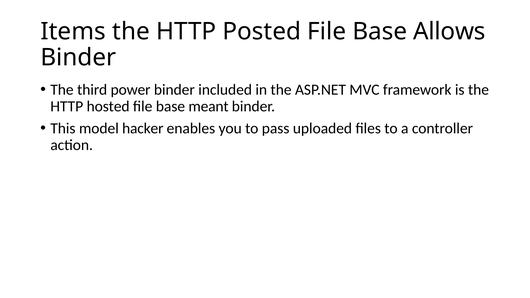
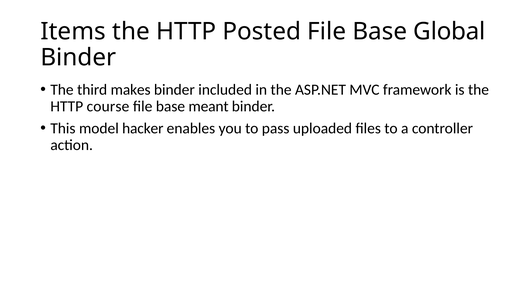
Allows: Allows -> Global
power: power -> makes
hosted: hosted -> course
